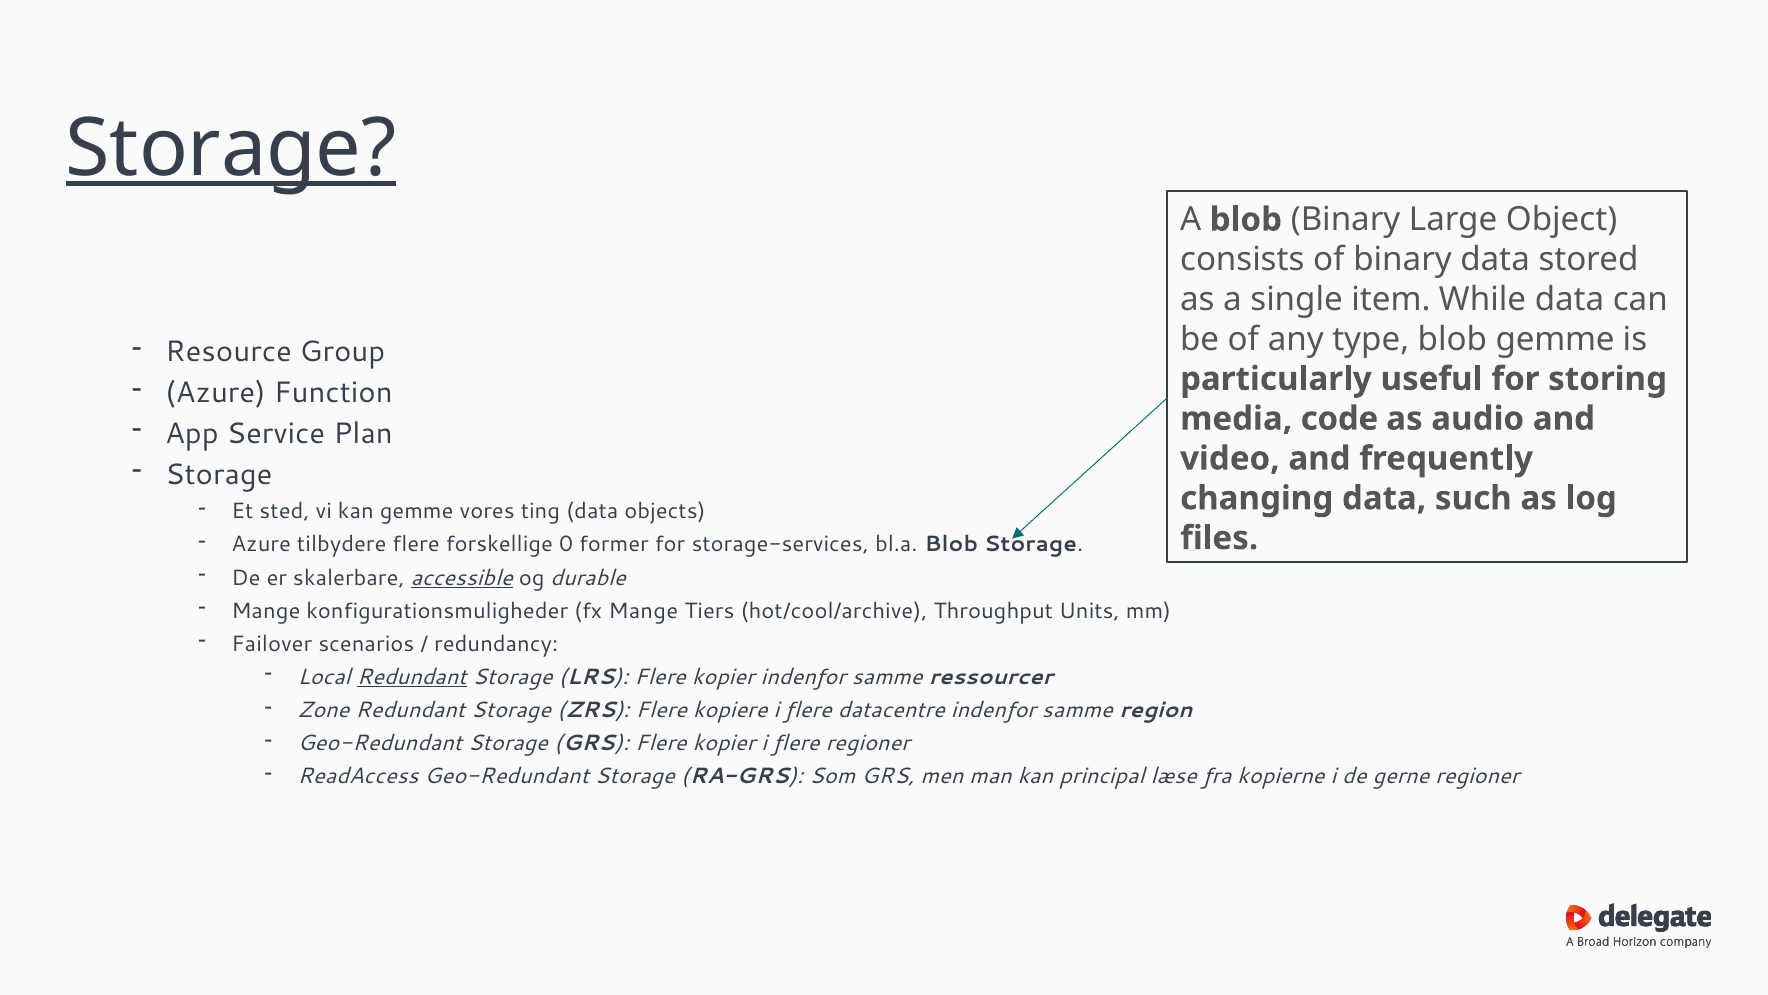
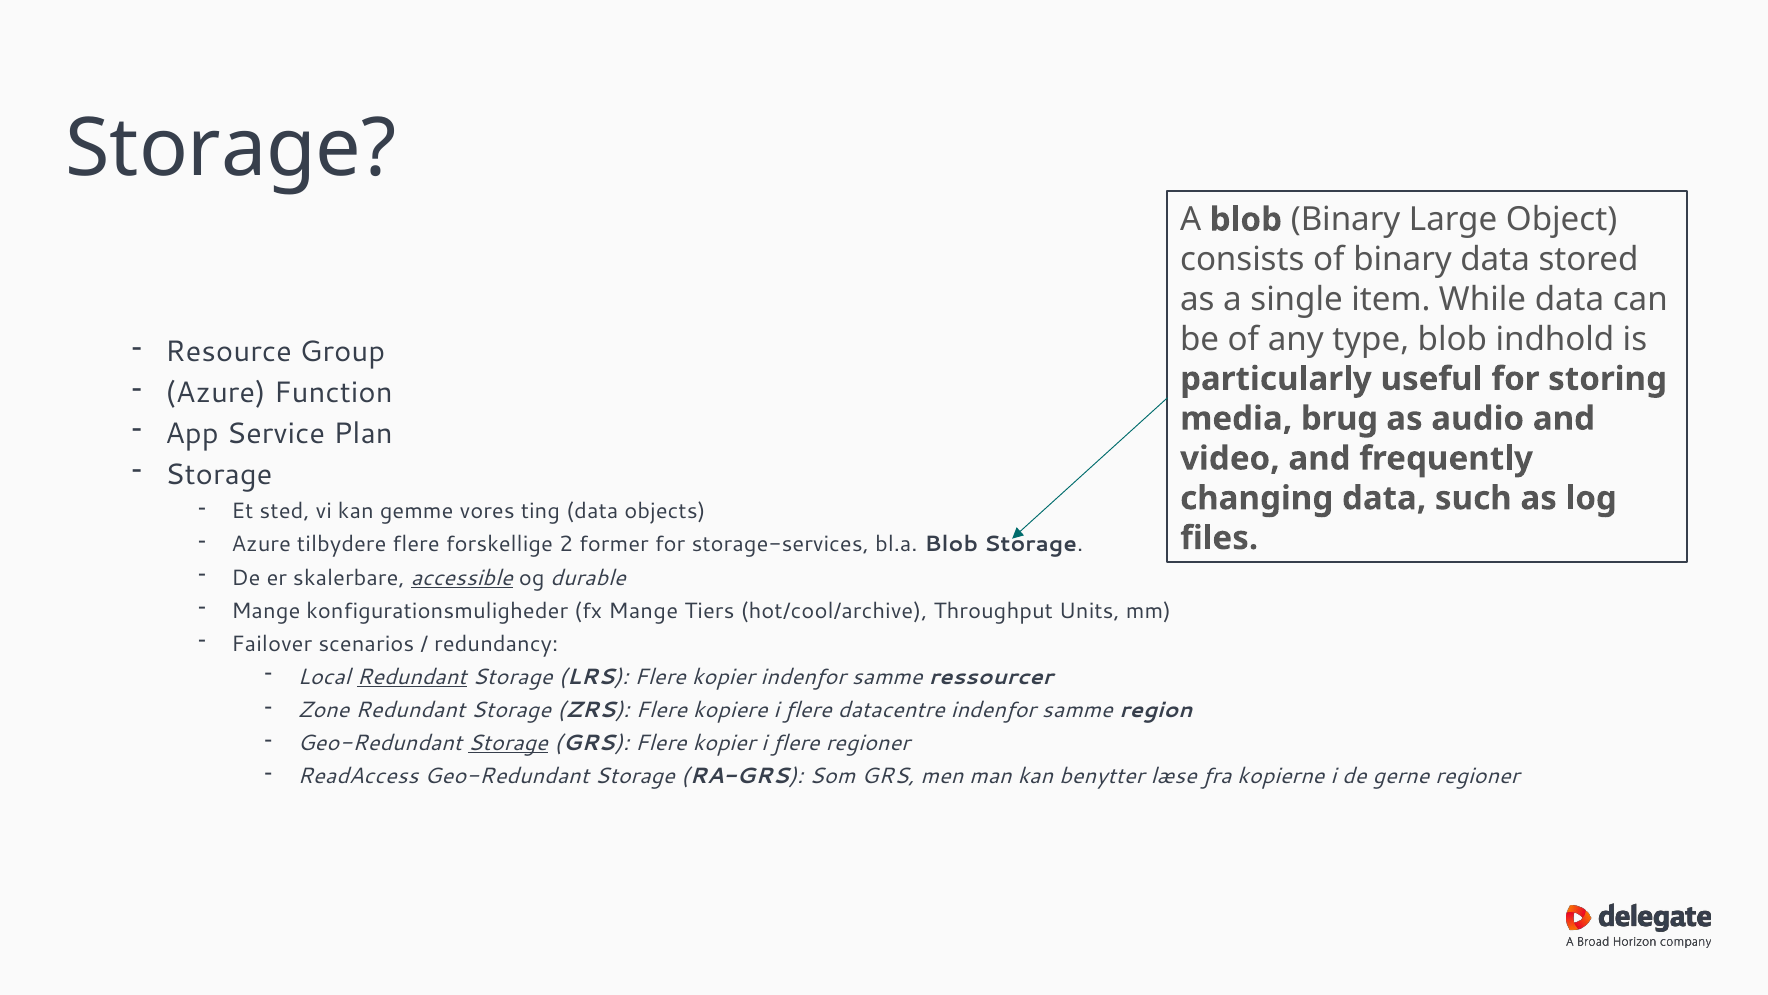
Storage at (231, 149) underline: present -> none
blob gemme: gemme -> indhold
code: code -> brug
0: 0 -> 2
Storage at (508, 743) underline: none -> present
principal: principal -> benytter
